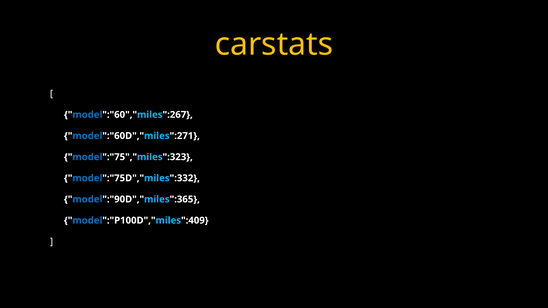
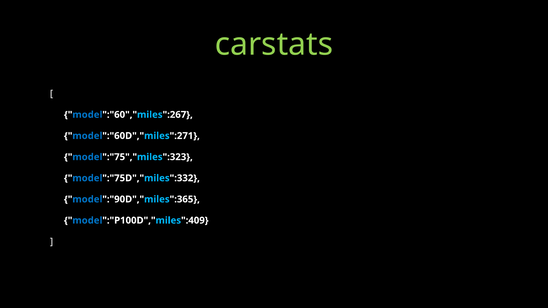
carstats colour: yellow -> light green
